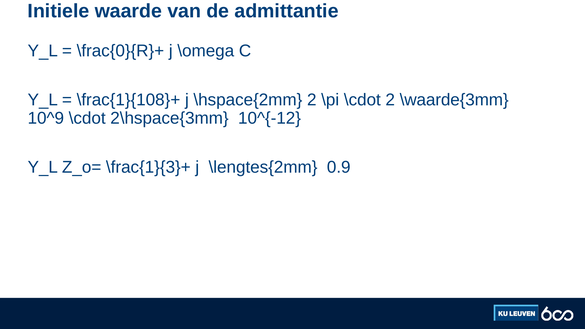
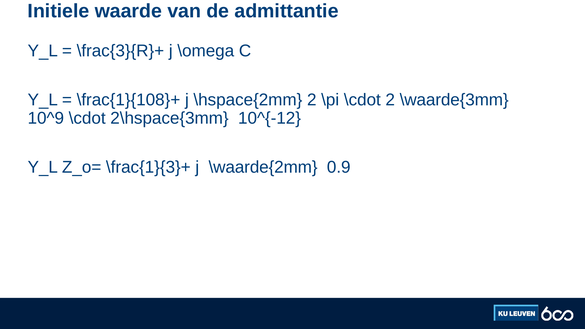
\frac{0}{R}+: \frac{0}{R}+ -> \frac{3}{R}+
\lengtes{2mm: \lengtes{2mm -> \waarde{2mm
